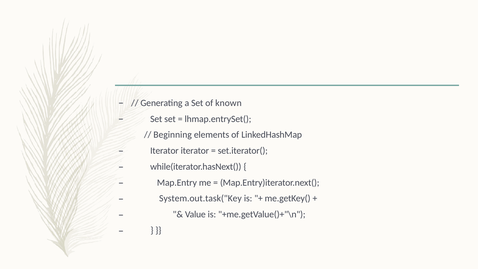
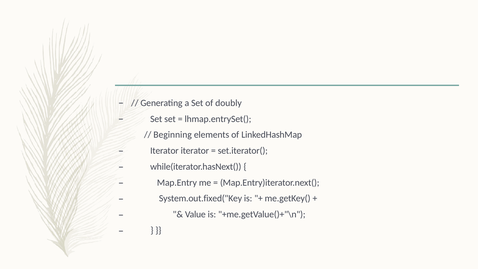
known: known -> doubly
System.out.task("Key: System.out.task("Key -> System.out.fixed("Key
